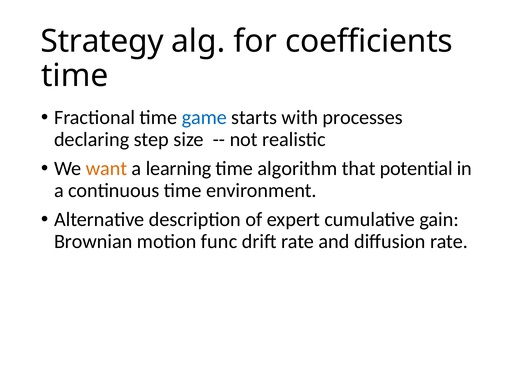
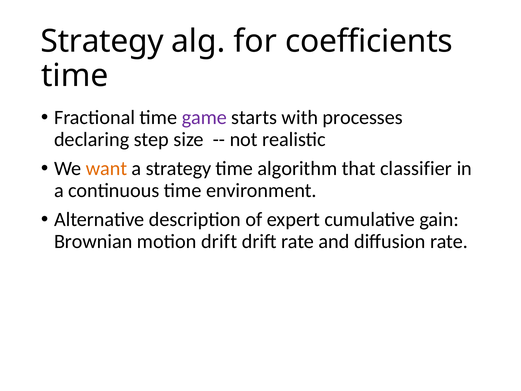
game colour: blue -> purple
a learning: learning -> strategy
potential: potential -> classifier
motion func: func -> drift
